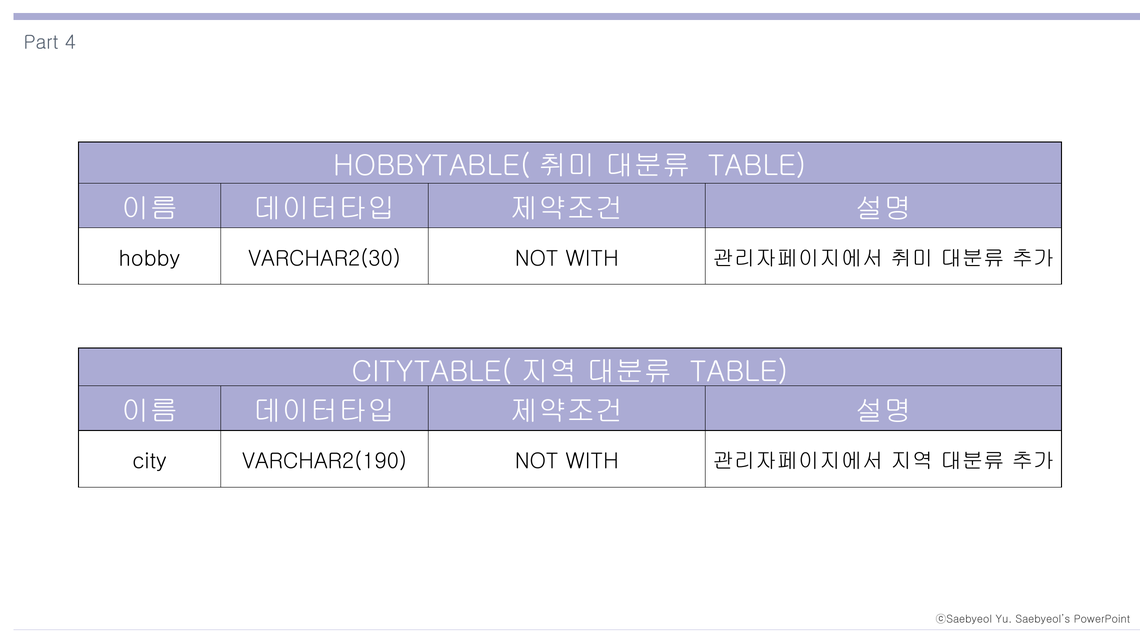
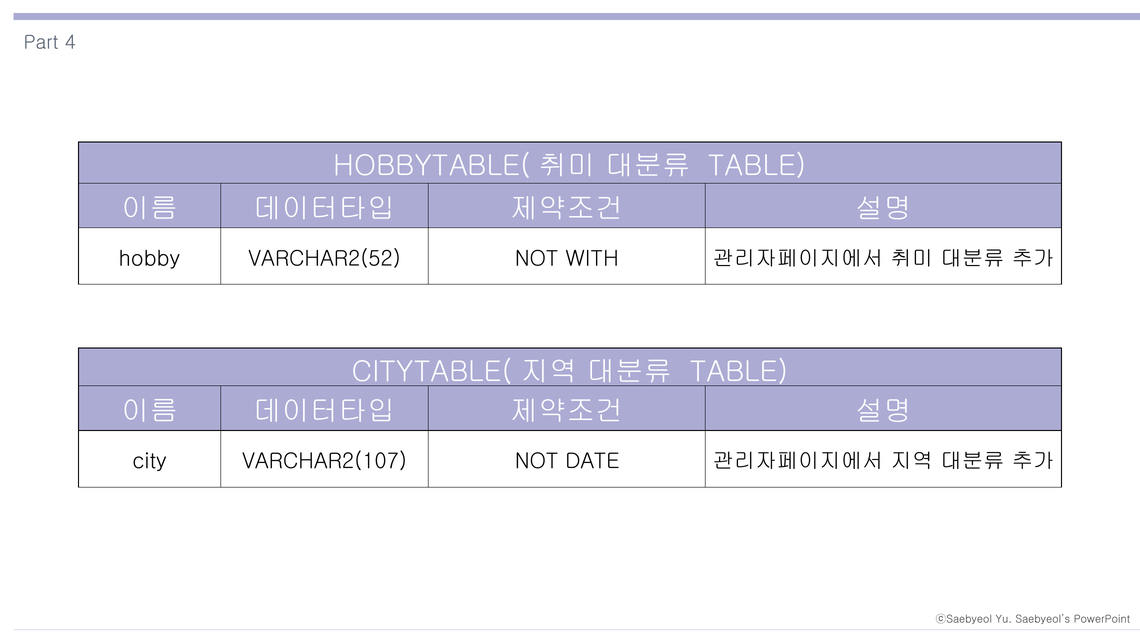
VARCHAR2(30: VARCHAR2(30 -> VARCHAR2(52
VARCHAR2(190: VARCHAR2(190 -> VARCHAR2(107
WITH at (592, 461): WITH -> DATE
